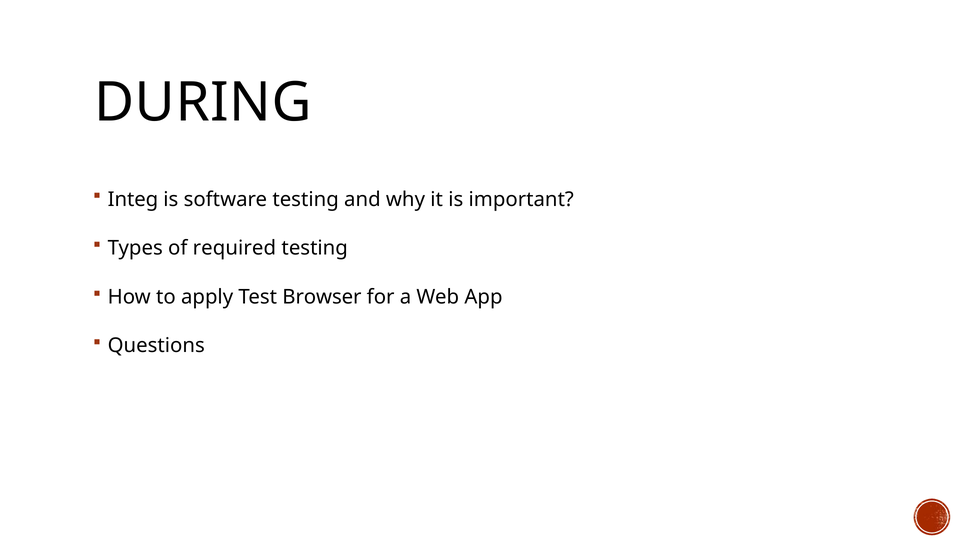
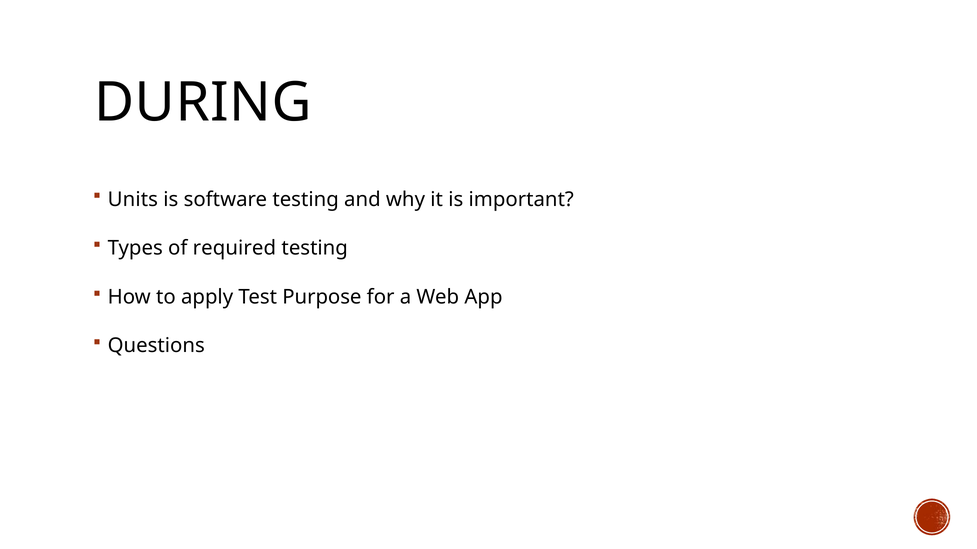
Integ: Integ -> Units
Browser: Browser -> Purpose
